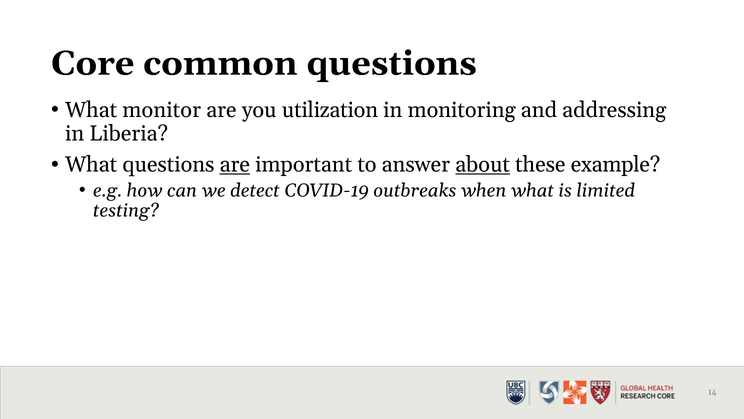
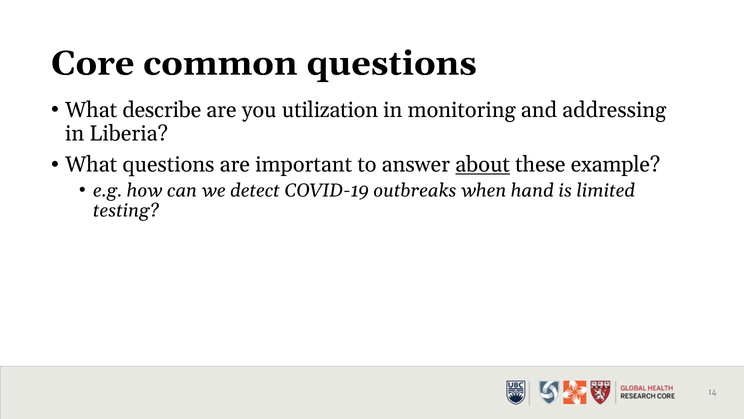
monitor: monitor -> describe
are at (235, 164) underline: present -> none
when what: what -> hand
